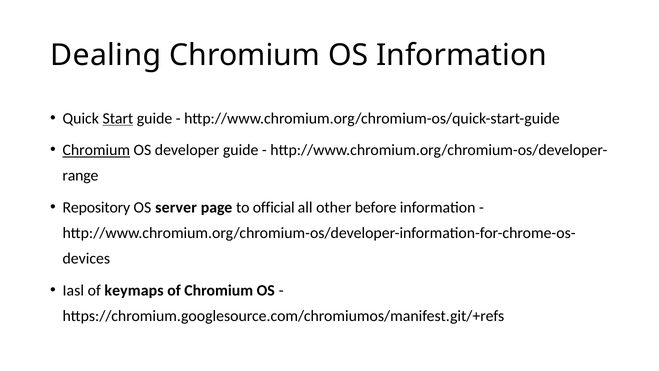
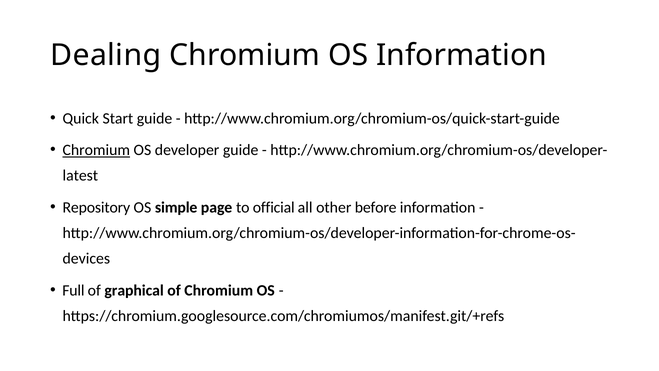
Start underline: present -> none
range: range -> latest
server: server -> simple
Iasl: Iasl -> Full
keymaps: keymaps -> graphical
